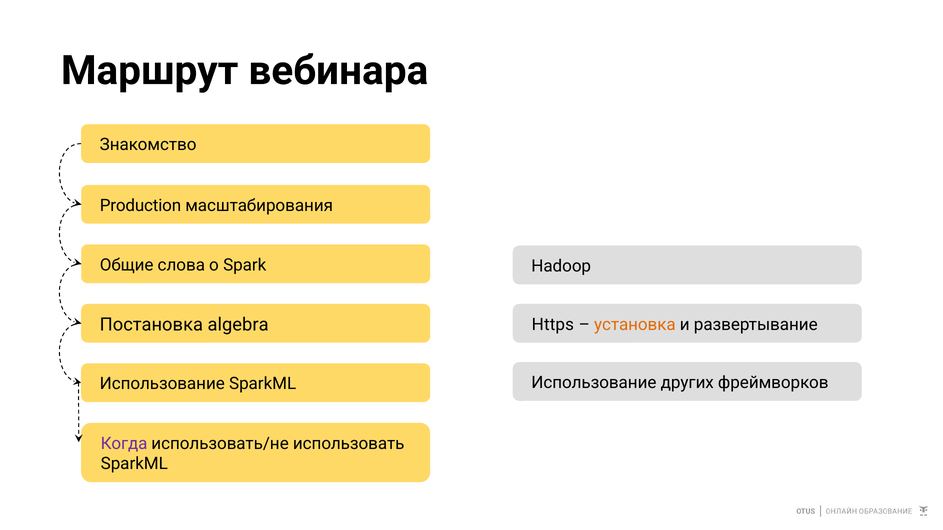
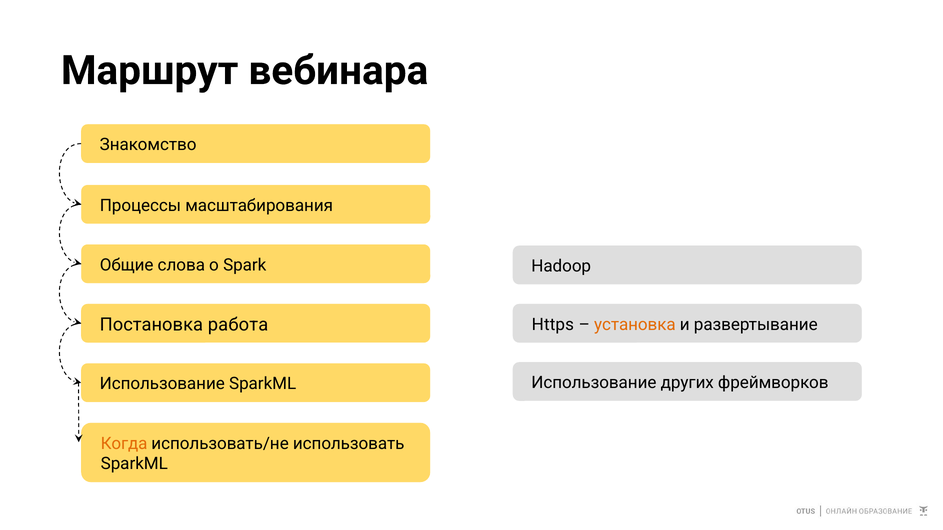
Production: Production -> Процессы
algebra: algebra -> работа
Когда colour: purple -> orange
